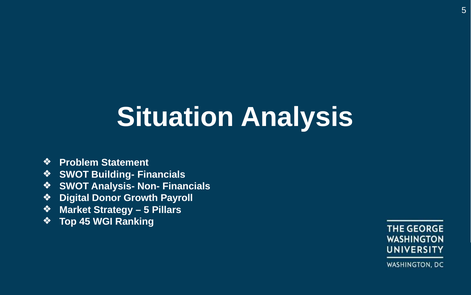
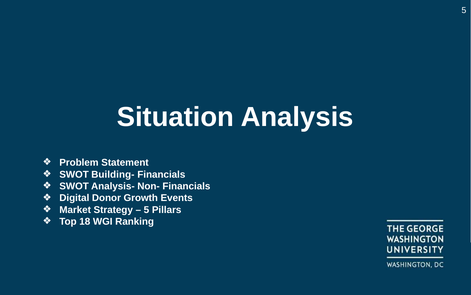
Payroll: Payroll -> Events
45: 45 -> 18
